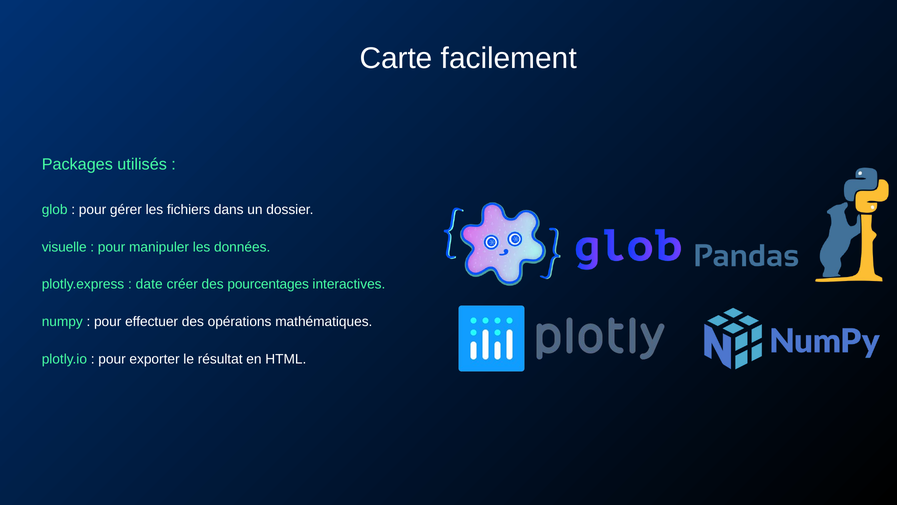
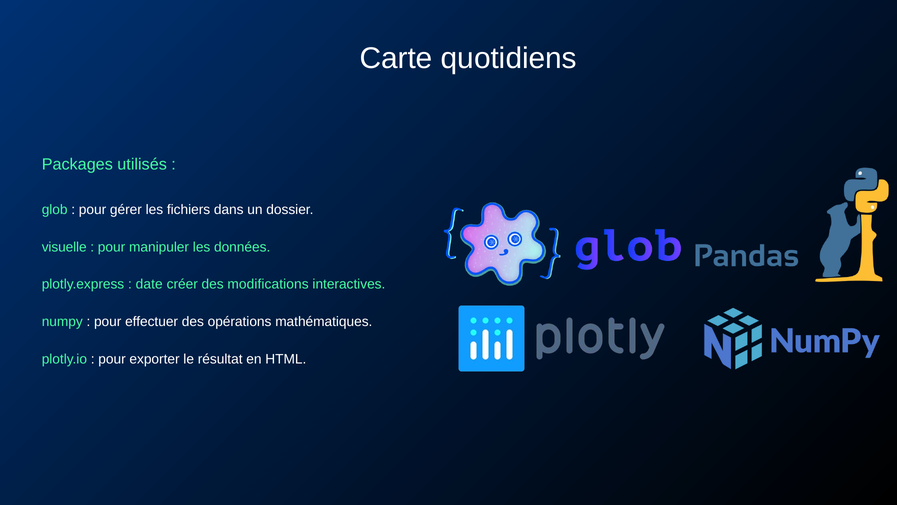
facilement: facilement -> quotidiens
pourcentages: pourcentages -> modifications
